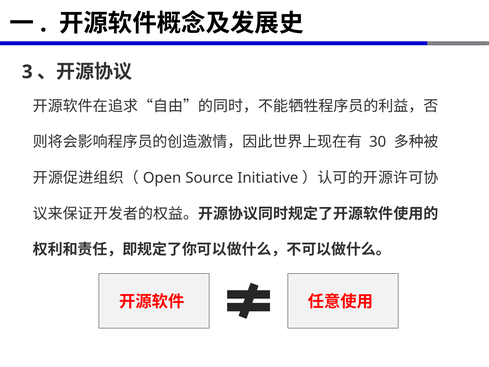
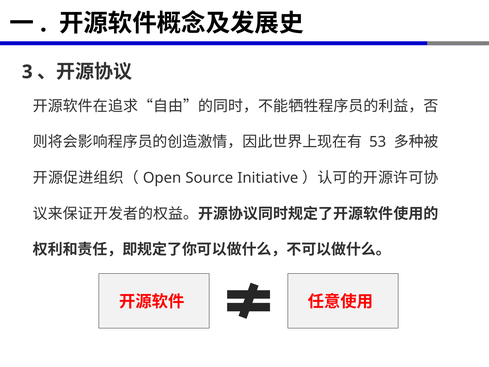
30: 30 -> 53
